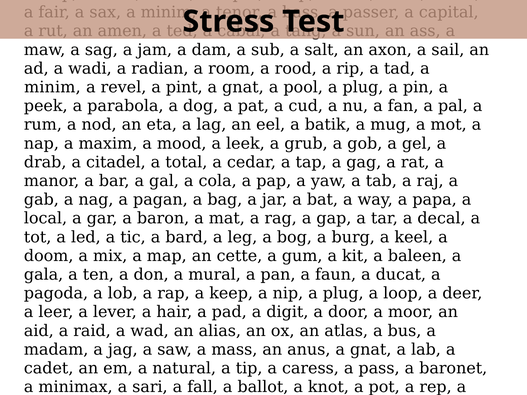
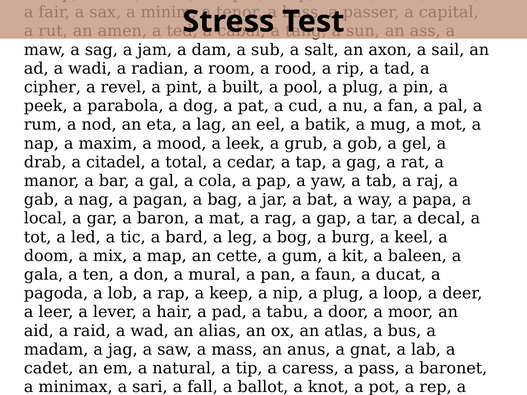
minim at (52, 87): minim -> cipher
gnat at (243, 87): gnat -> built
pad a digit: digit -> tabu
